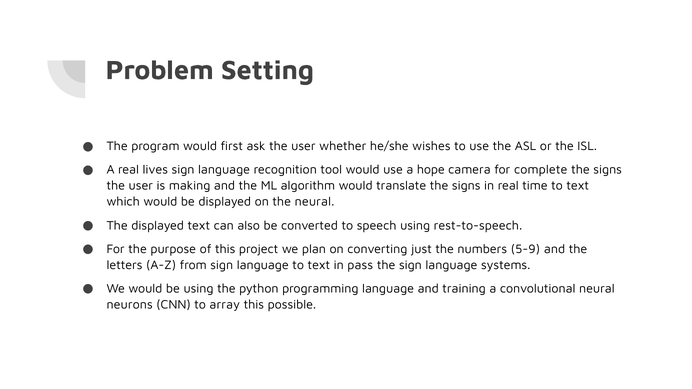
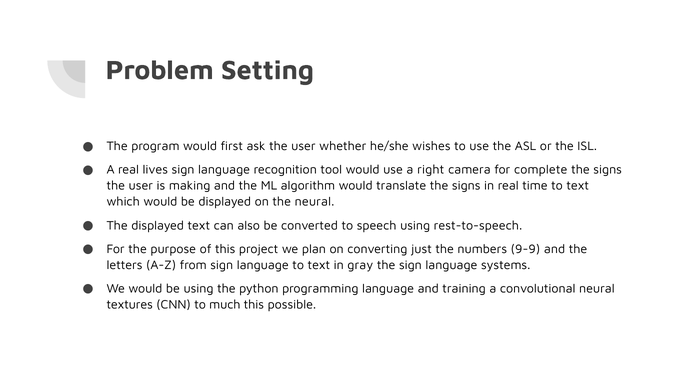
hope: hope -> right
5-9: 5-9 -> 9-9
pass: pass -> gray
neurons: neurons -> textures
array: array -> much
